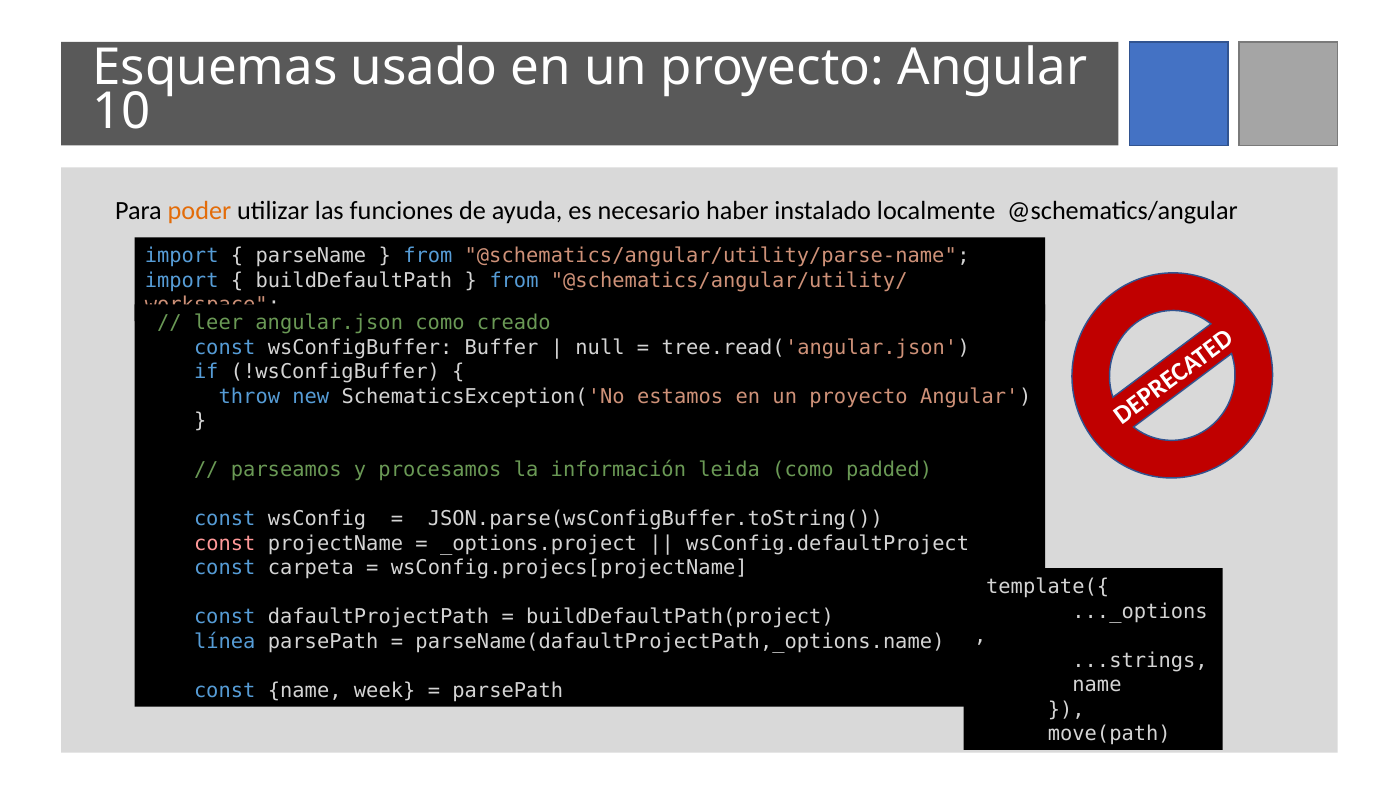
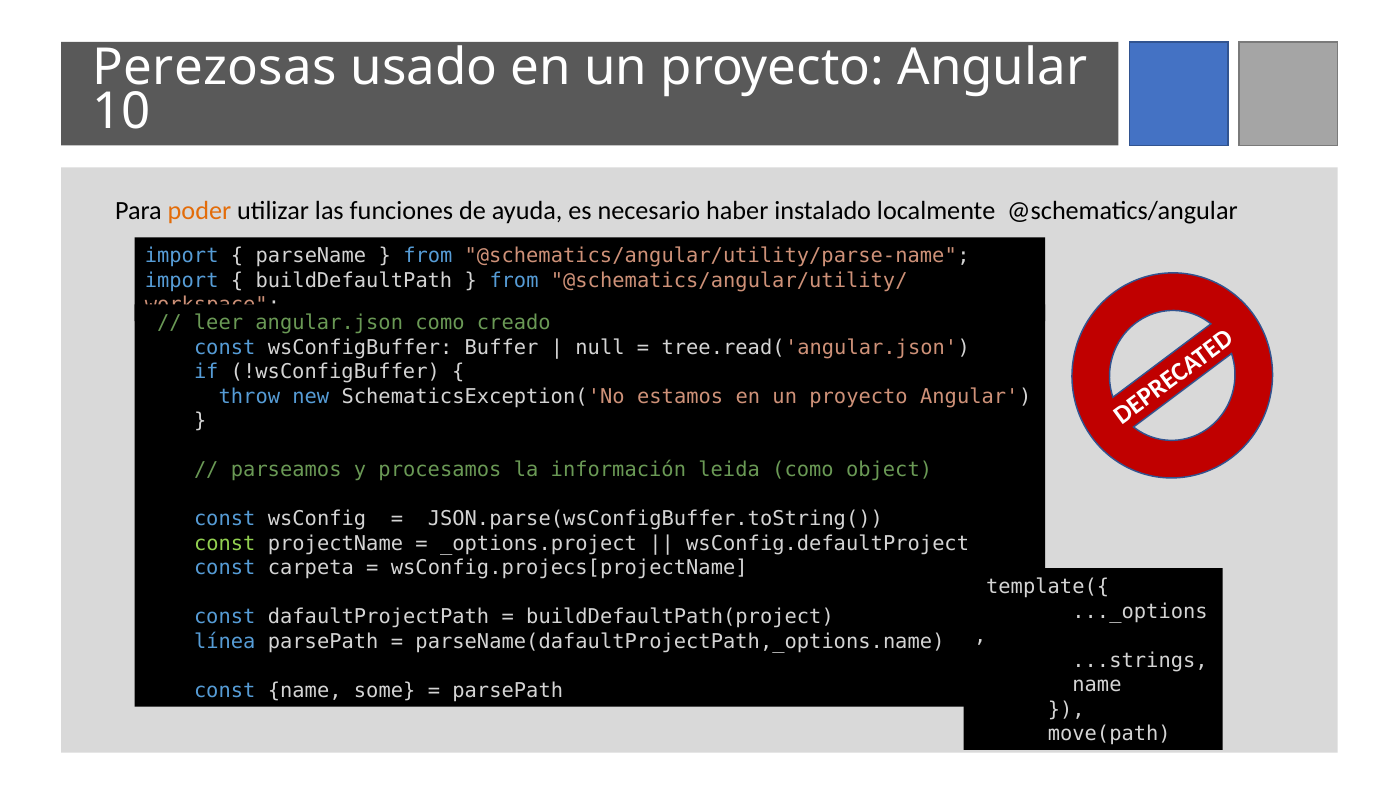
Esquemas: Esquemas -> Perezosas
padded: padded -> object
const at (225, 544) colour: pink -> light green
week: week -> some
